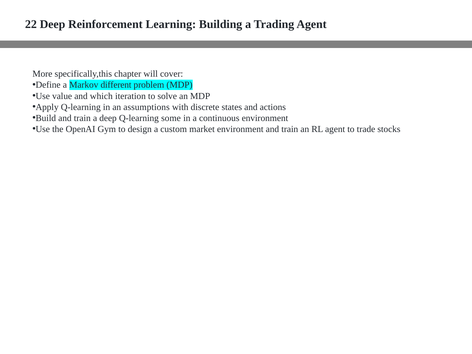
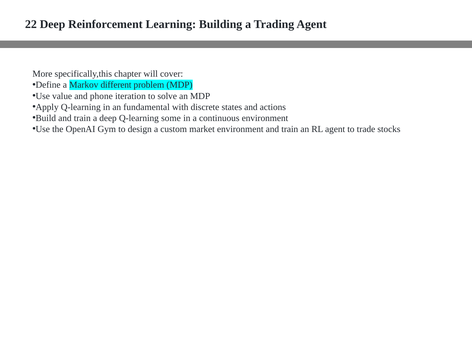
which: which -> phone
assumptions: assumptions -> fundamental
